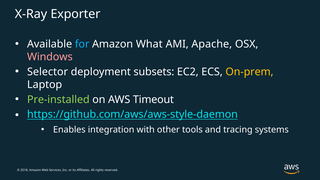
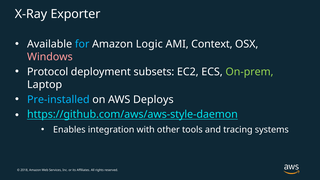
What: What -> Logic
Apache: Apache -> Context
Selector: Selector -> Protocol
On-prem colour: yellow -> light green
Pre-installed colour: light green -> light blue
Timeout: Timeout -> Deploys
